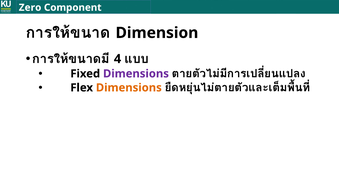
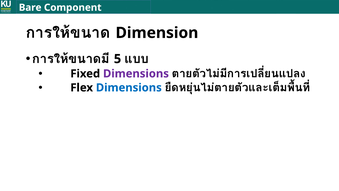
Zero: Zero -> Bare
4: 4 -> 5
Dimensions at (129, 88) colour: orange -> blue
